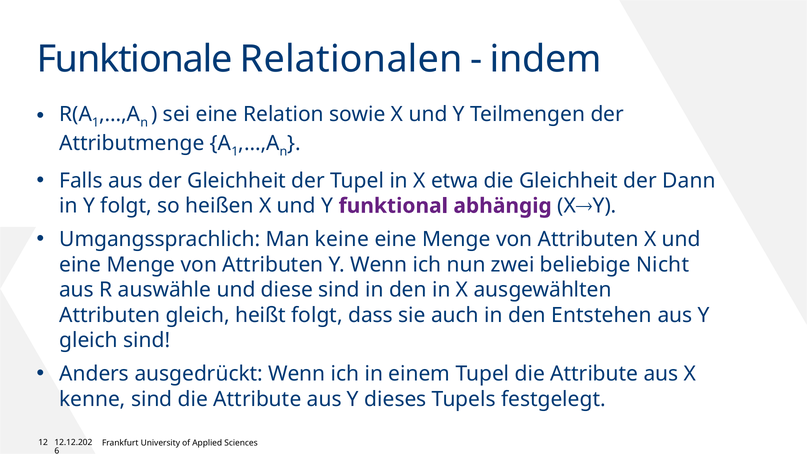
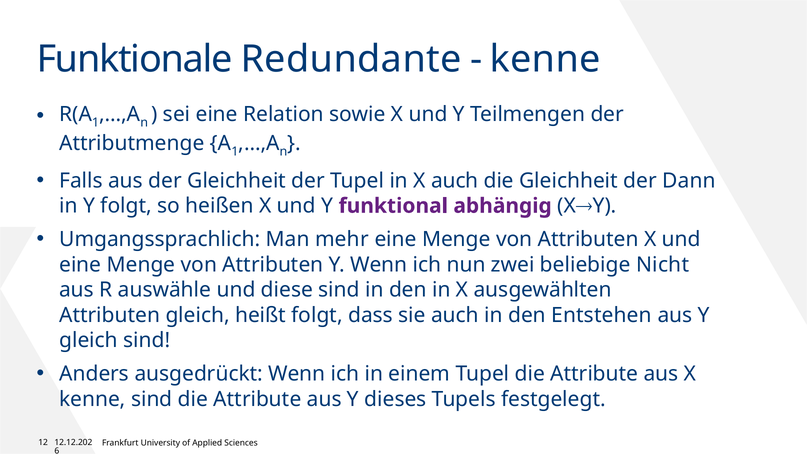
Relationalen: Relationalen -> Redundante
indem at (546, 59): indem -> kenne
X etwa: etwa -> auch
keine: keine -> mehr
